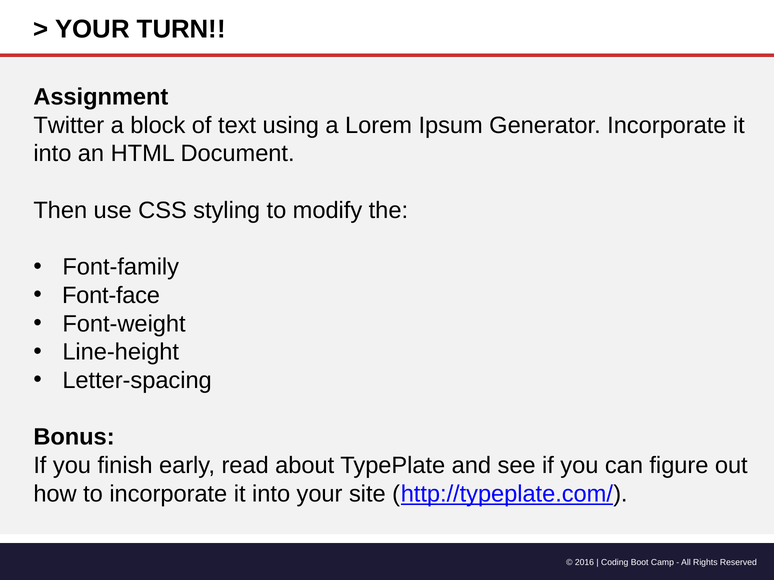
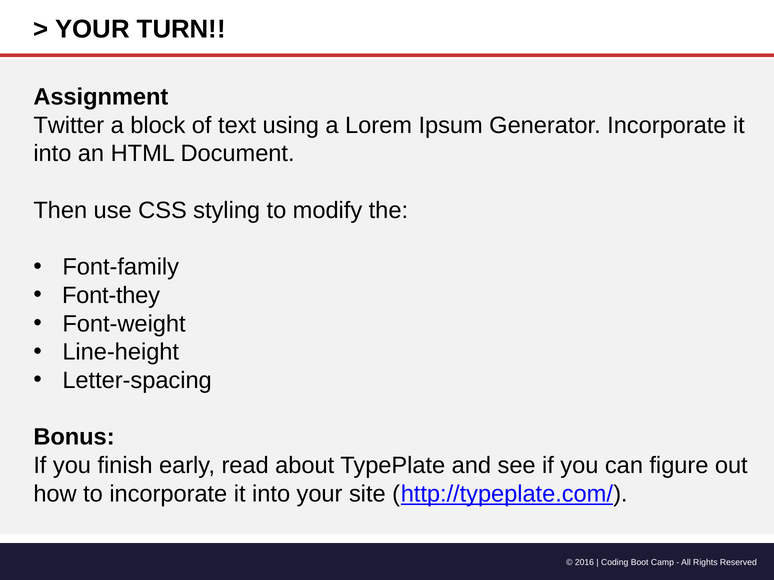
Font-face: Font-face -> Font-they
